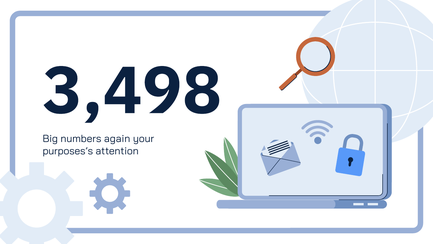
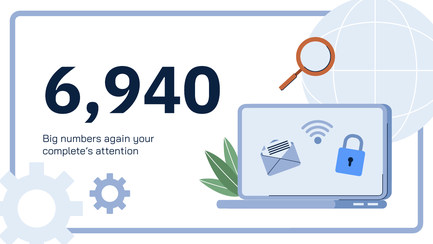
3,498: 3,498 -> 6,940
purposes’s: purposes’s -> complete’s
